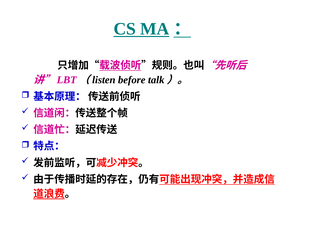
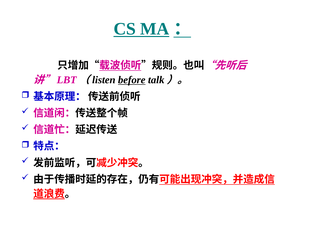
before underline: none -> present
